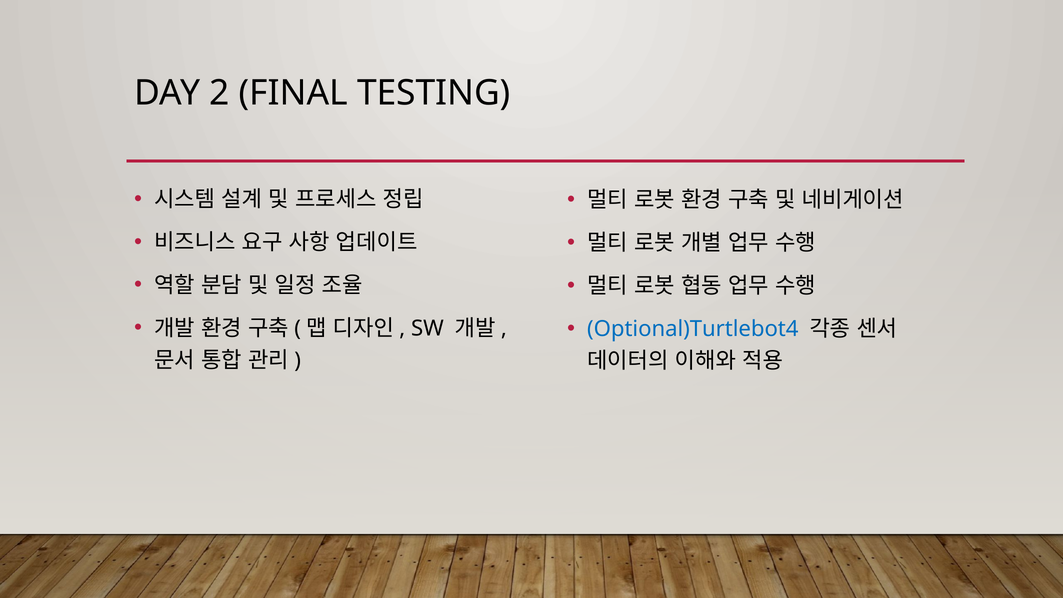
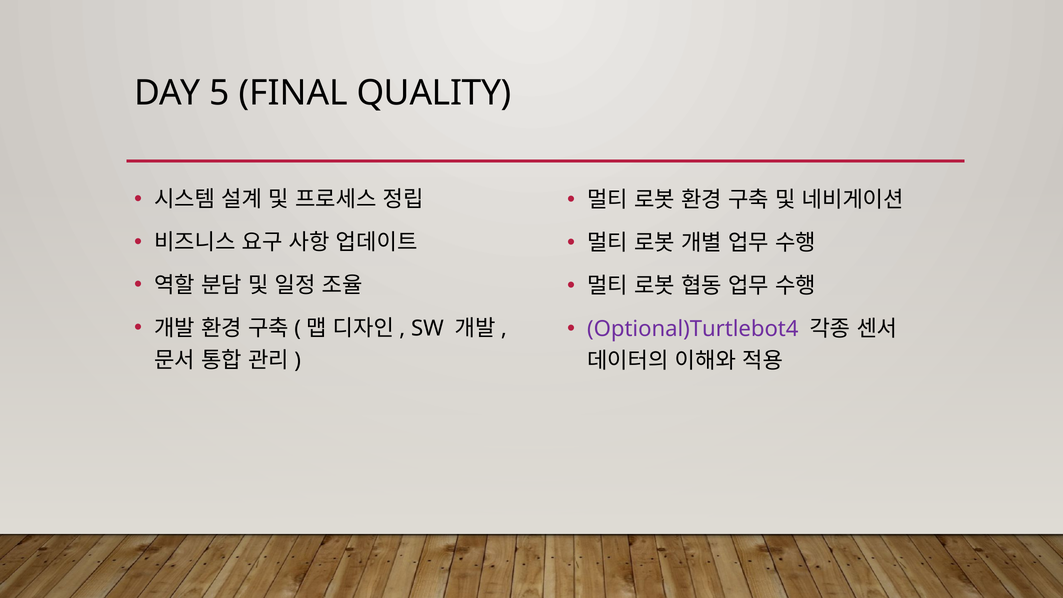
2: 2 -> 5
TESTING: TESTING -> QUALITY
Optional)Turtlebot4 colour: blue -> purple
